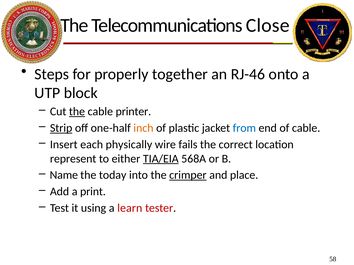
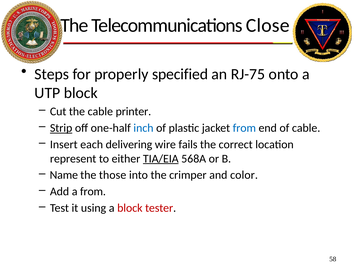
together: together -> specified
RJ-46: RJ-46 -> RJ-75
the at (77, 112) underline: present -> none
inch colour: orange -> blue
physically: physically -> delivering
today: today -> those
crimper underline: present -> none
place: place -> color
a print: print -> from
a learn: learn -> block
